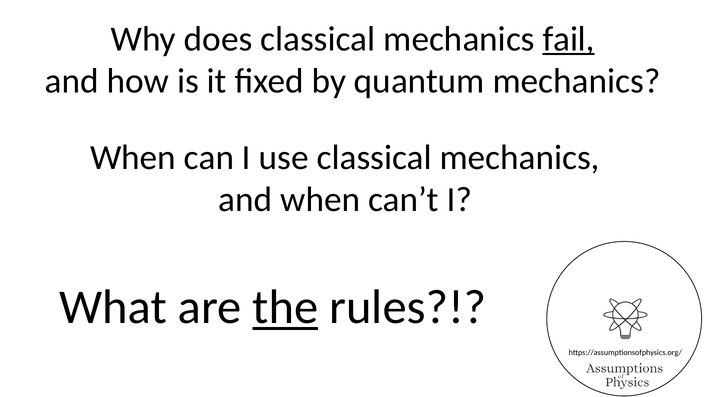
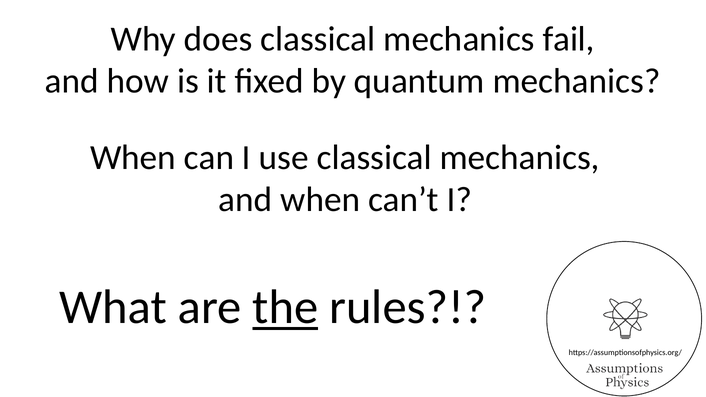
fail underline: present -> none
